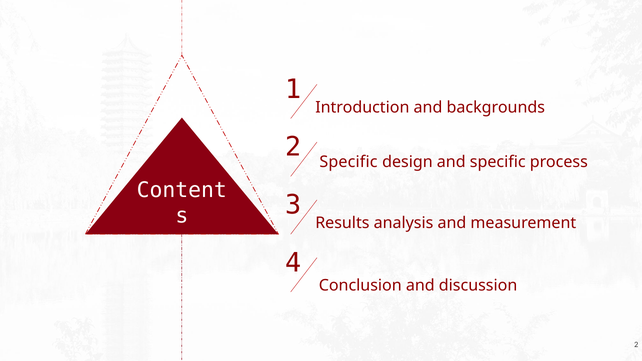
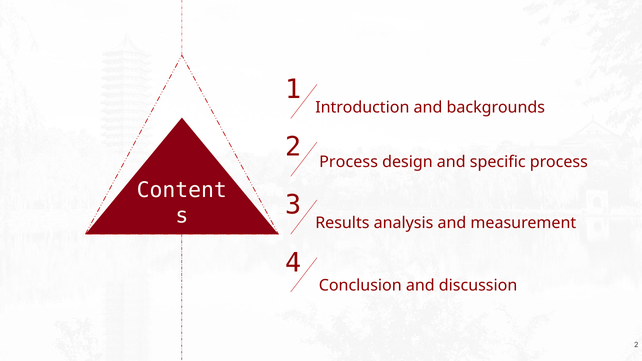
Specific at (349, 162): Specific -> Process
